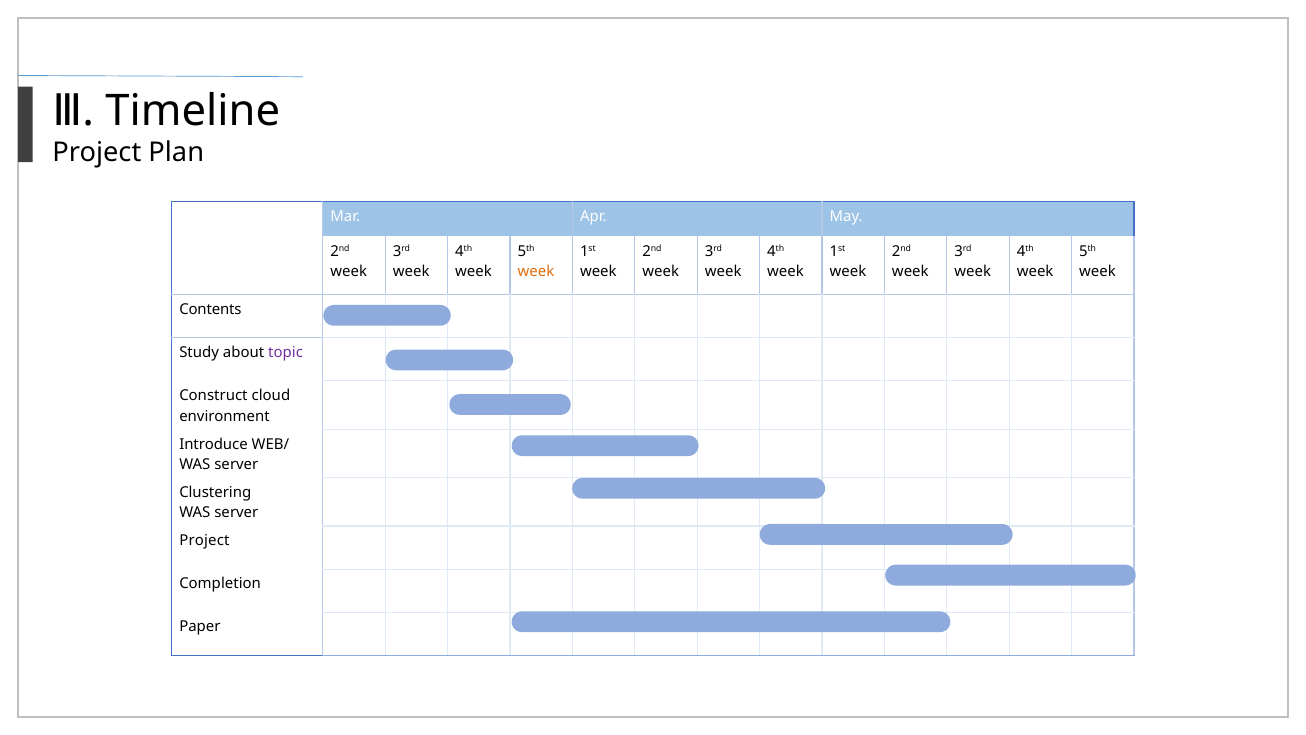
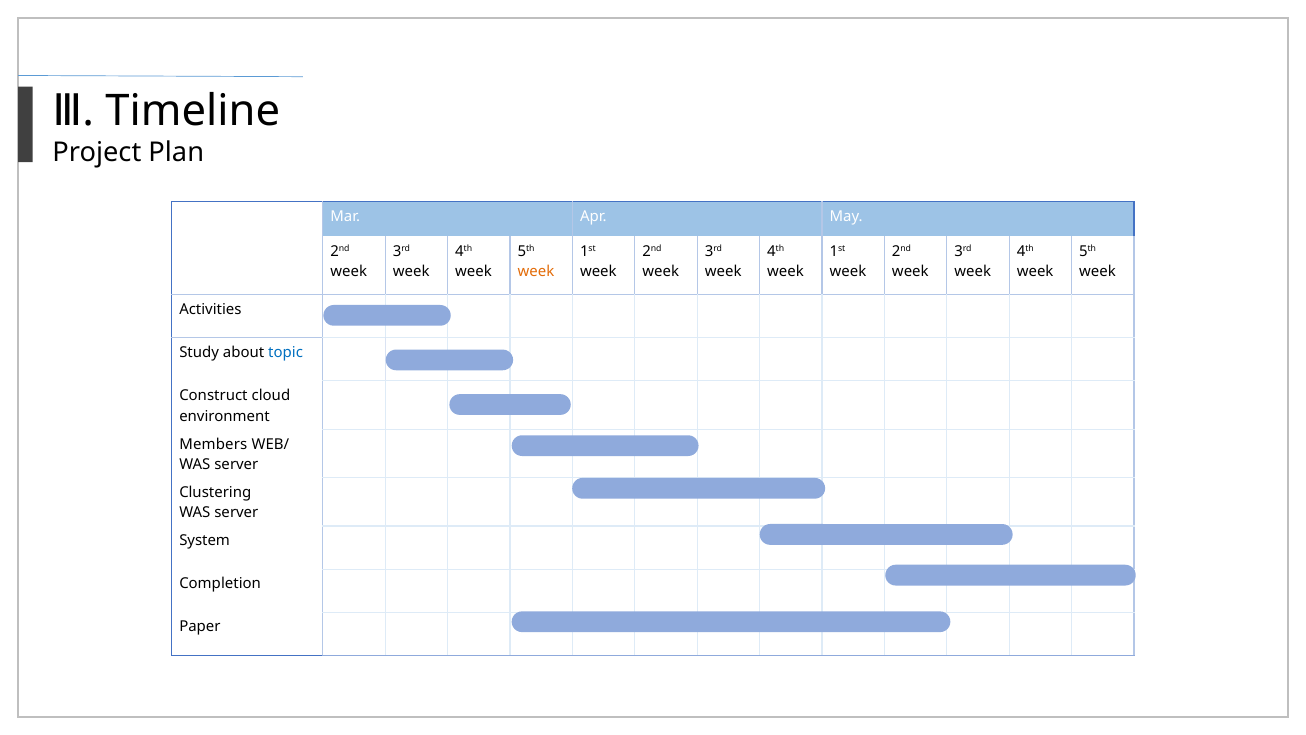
Contents: Contents -> Activities
topic colour: purple -> blue
Introduce: Introduce -> Members
Project at (204, 541): Project -> System
